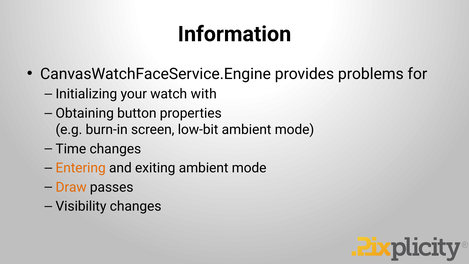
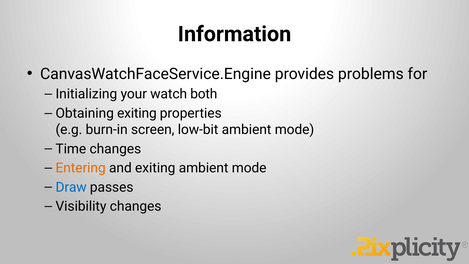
with: with -> both
Obtaining button: button -> exiting
Draw colour: orange -> blue
